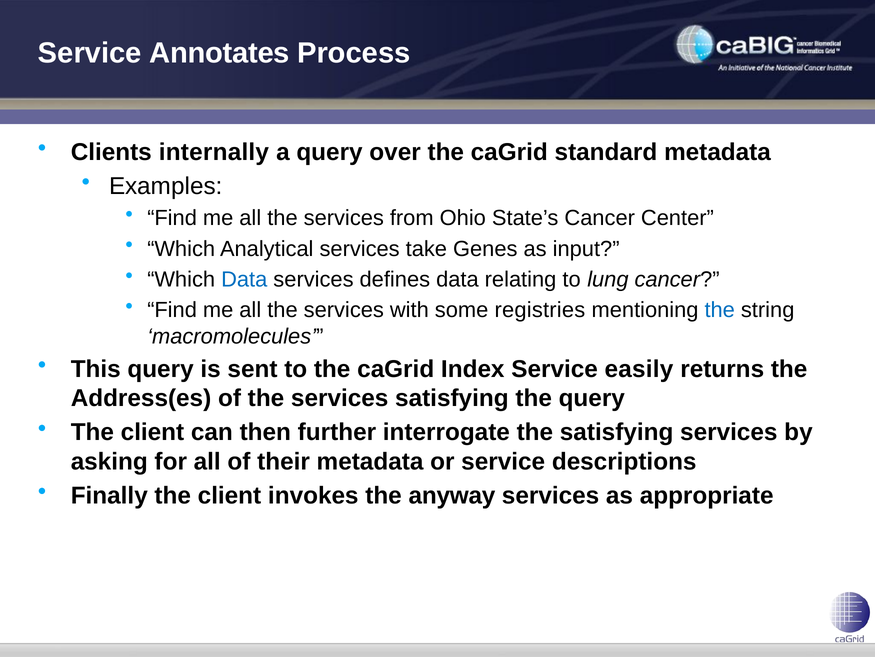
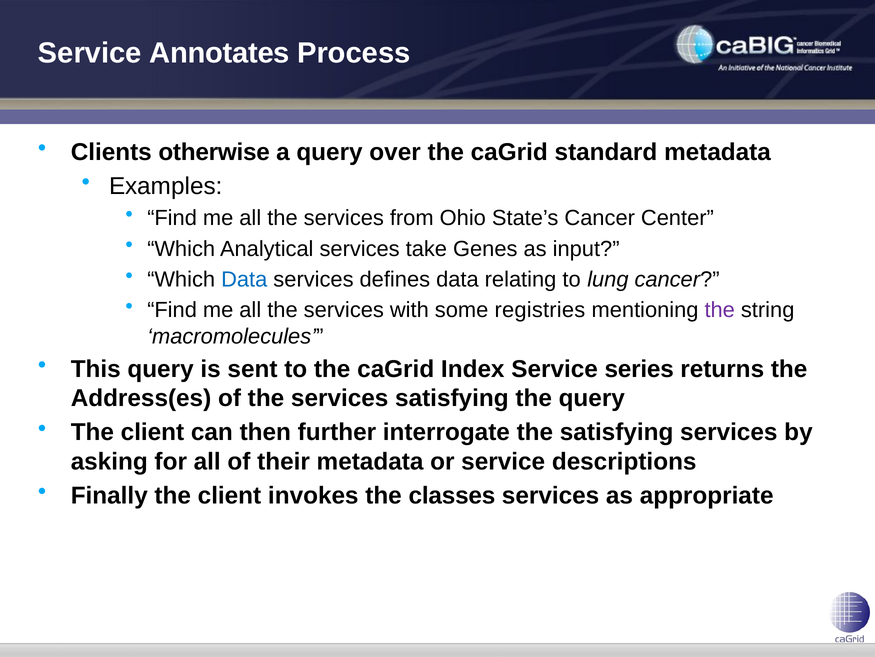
internally: internally -> otherwise
the at (720, 310) colour: blue -> purple
easily: easily -> series
anyway: anyway -> classes
